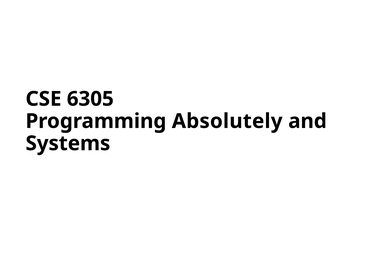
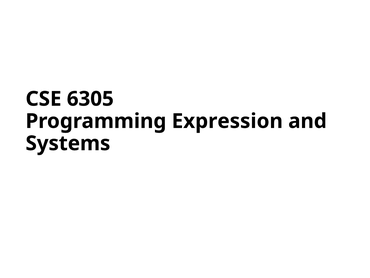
Absolutely: Absolutely -> Expression
